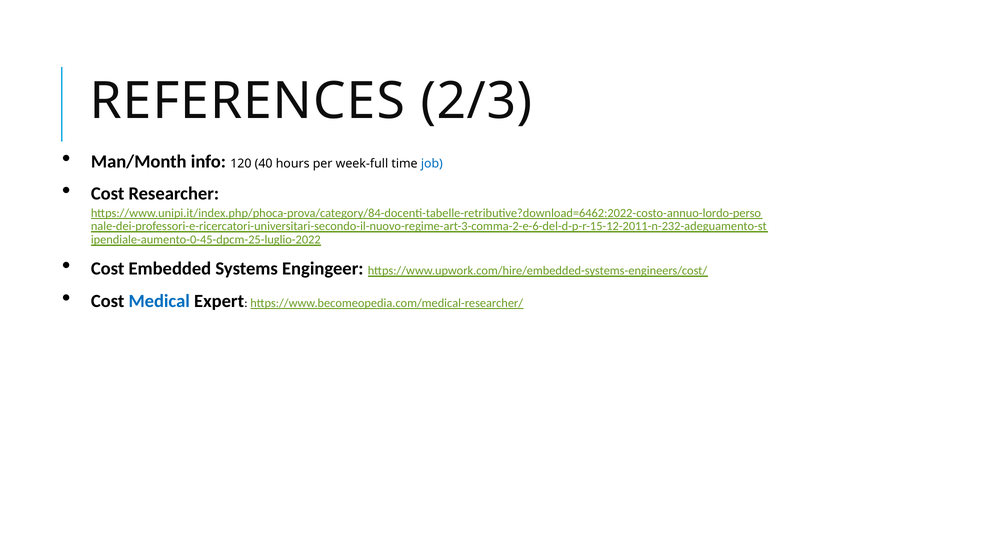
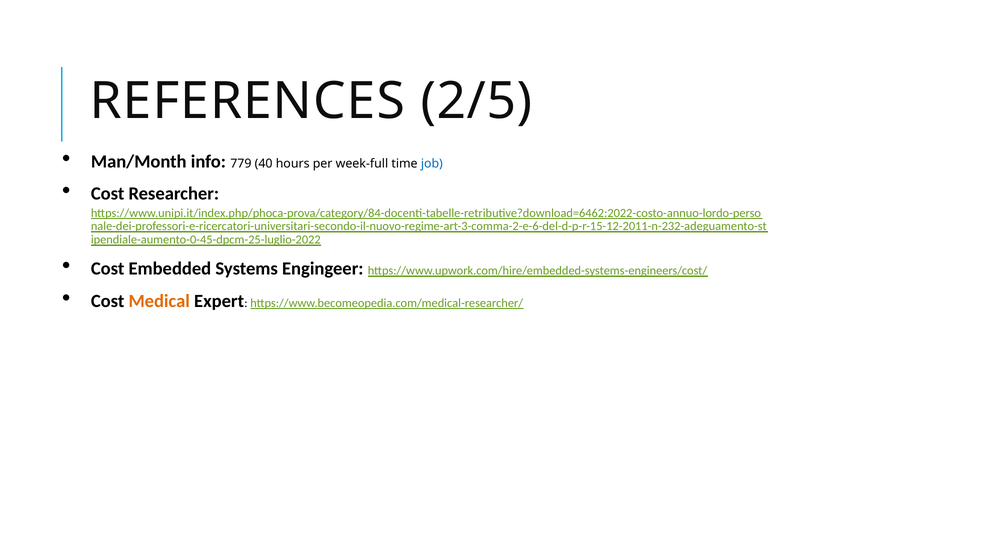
2/3: 2/3 -> 2/5
120: 120 -> 779
Medical colour: blue -> orange
